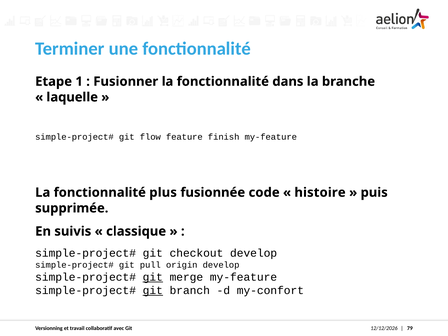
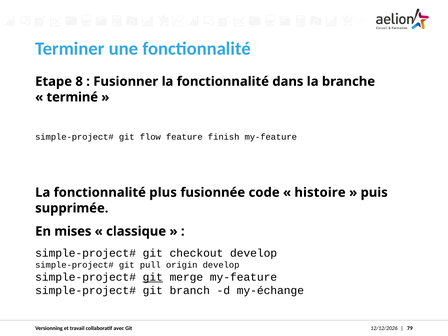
1: 1 -> 8
laquelle: laquelle -> terminé
suivis: suivis -> mises
git at (153, 291) underline: present -> none
my-confort: my-confort -> my-échange
